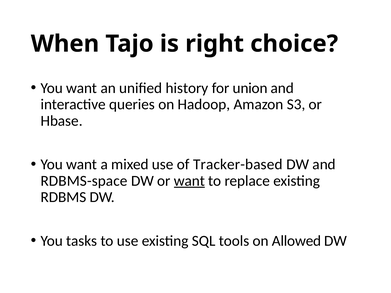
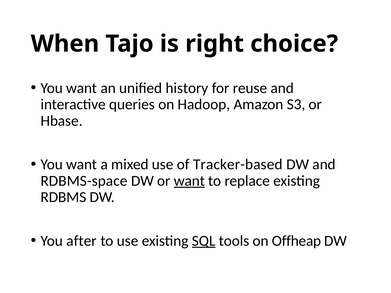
union: union -> reuse
tasks: tasks -> after
SQL underline: none -> present
Allowed: Allowed -> Offheap
